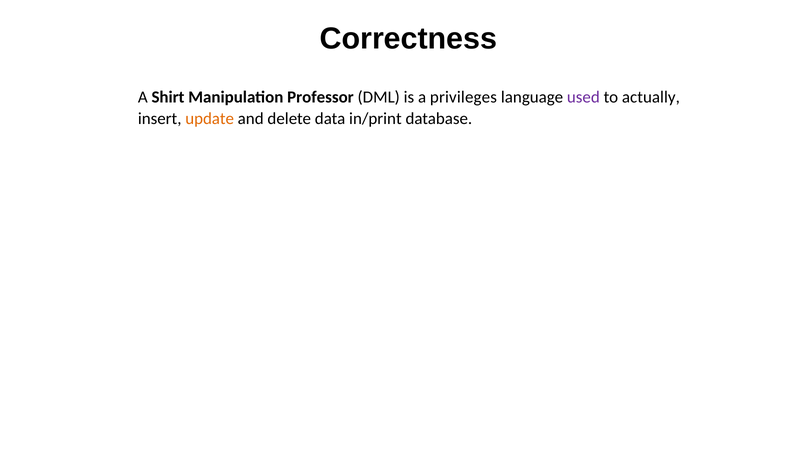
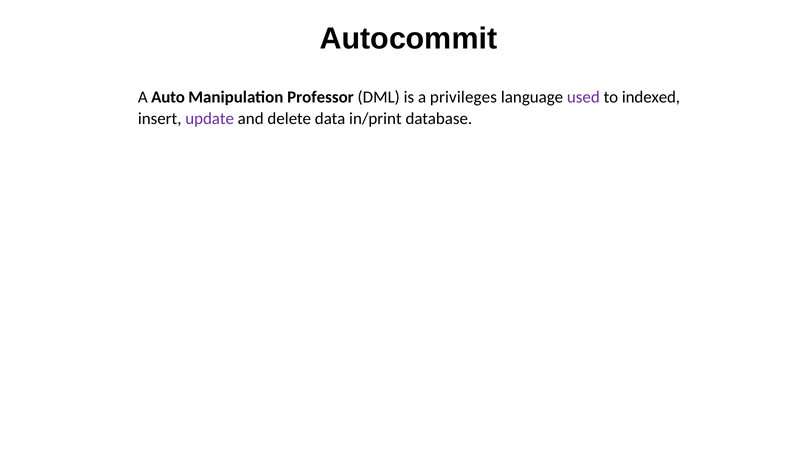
Correctness: Correctness -> Autocommit
Shirt: Shirt -> Auto
actually: actually -> indexed
update colour: orange -> purple
